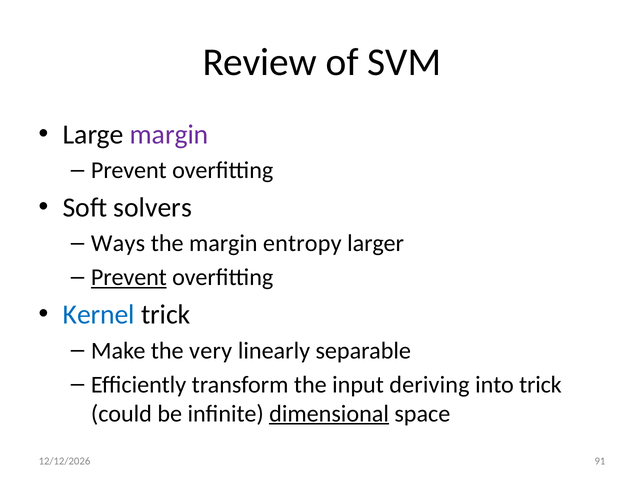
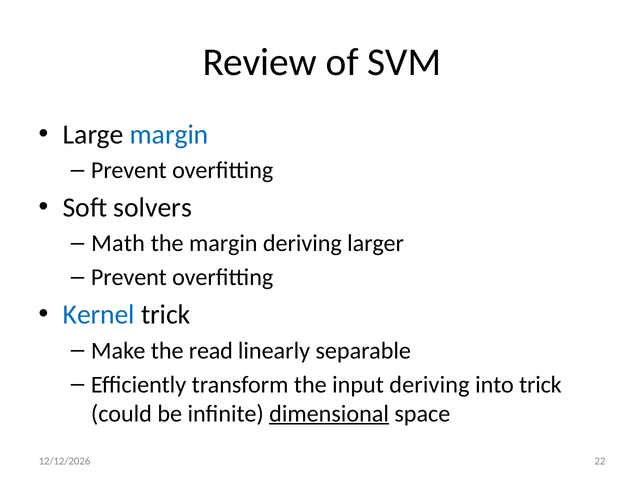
margin at (169, 135) colour: purple -> blue
Ways: Ways -> Math
margin entropy: entropy -> deriving
Prevent at (129, 277) underline: present -> none
very: very -> read
91: 91 -> 22
